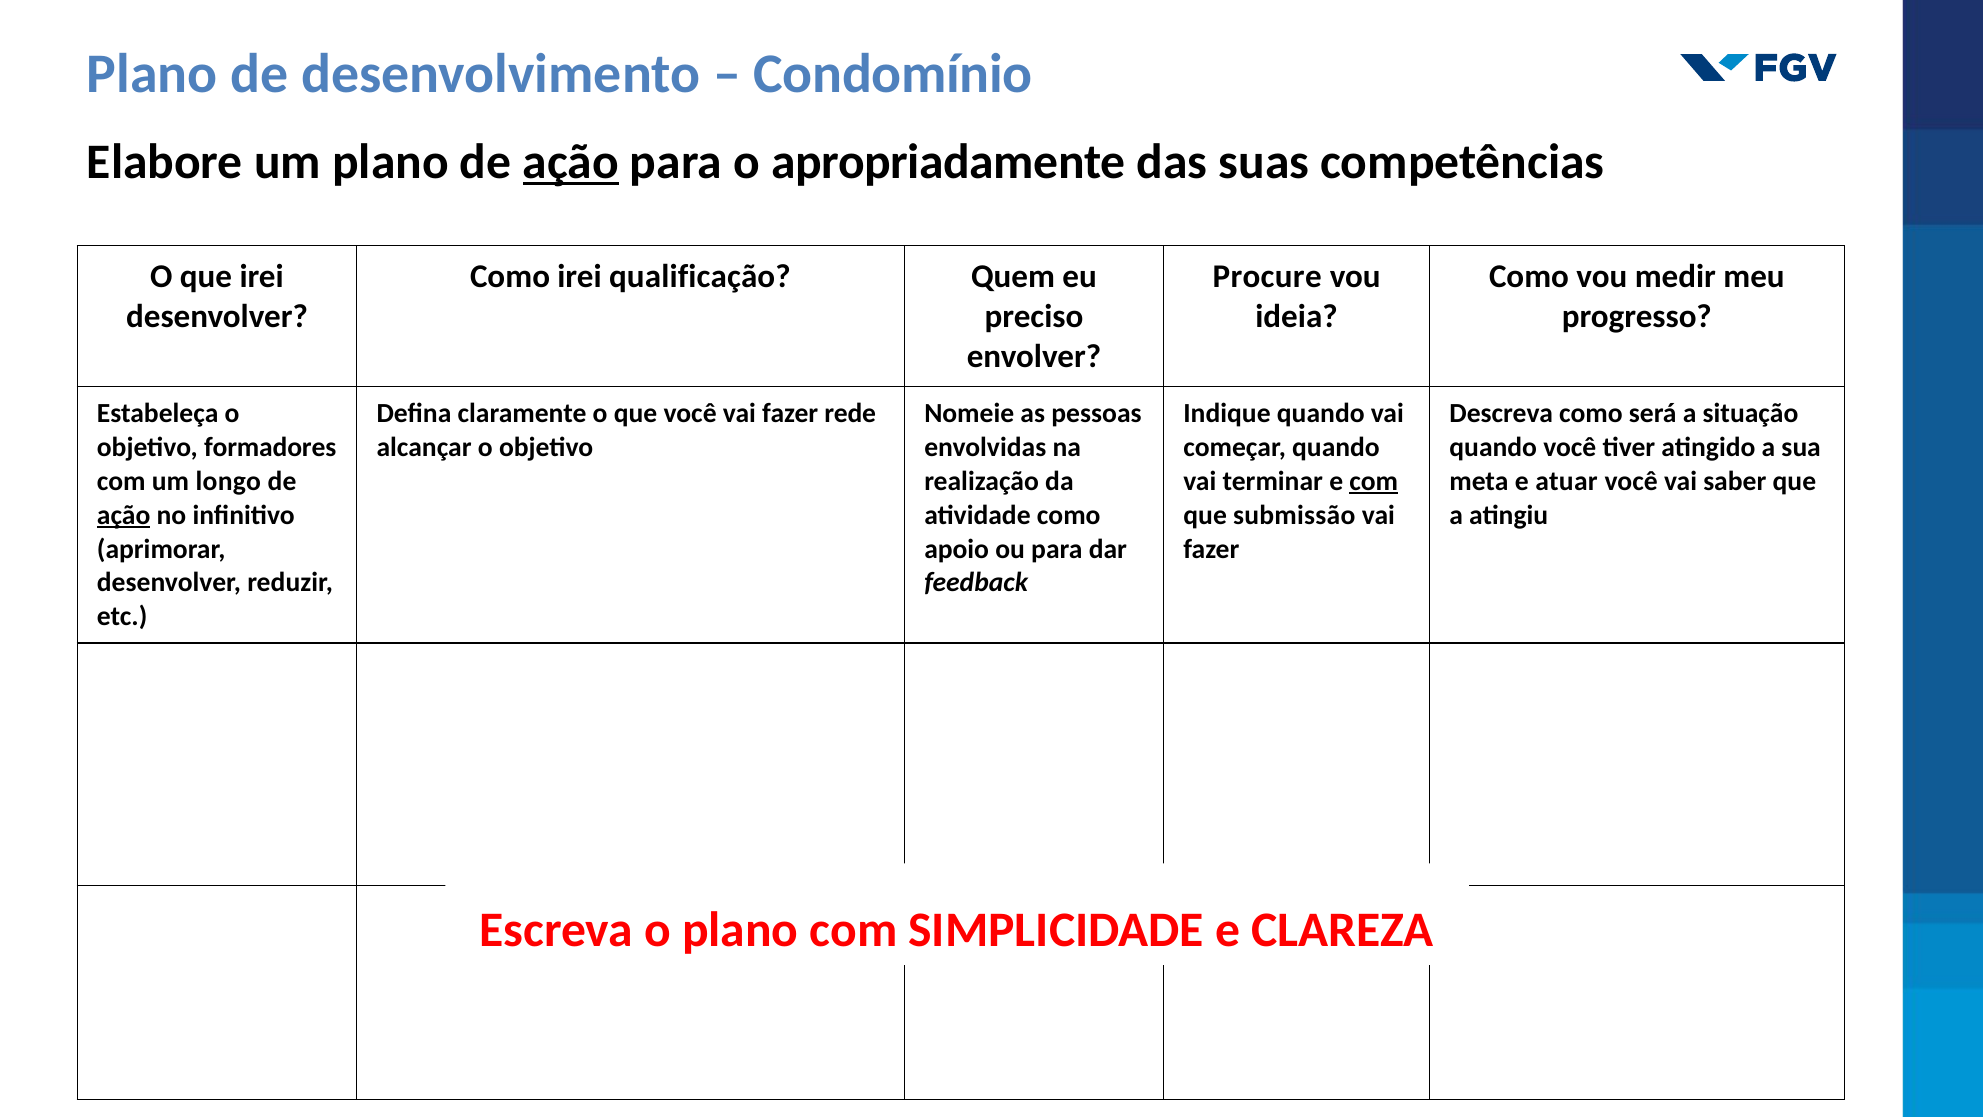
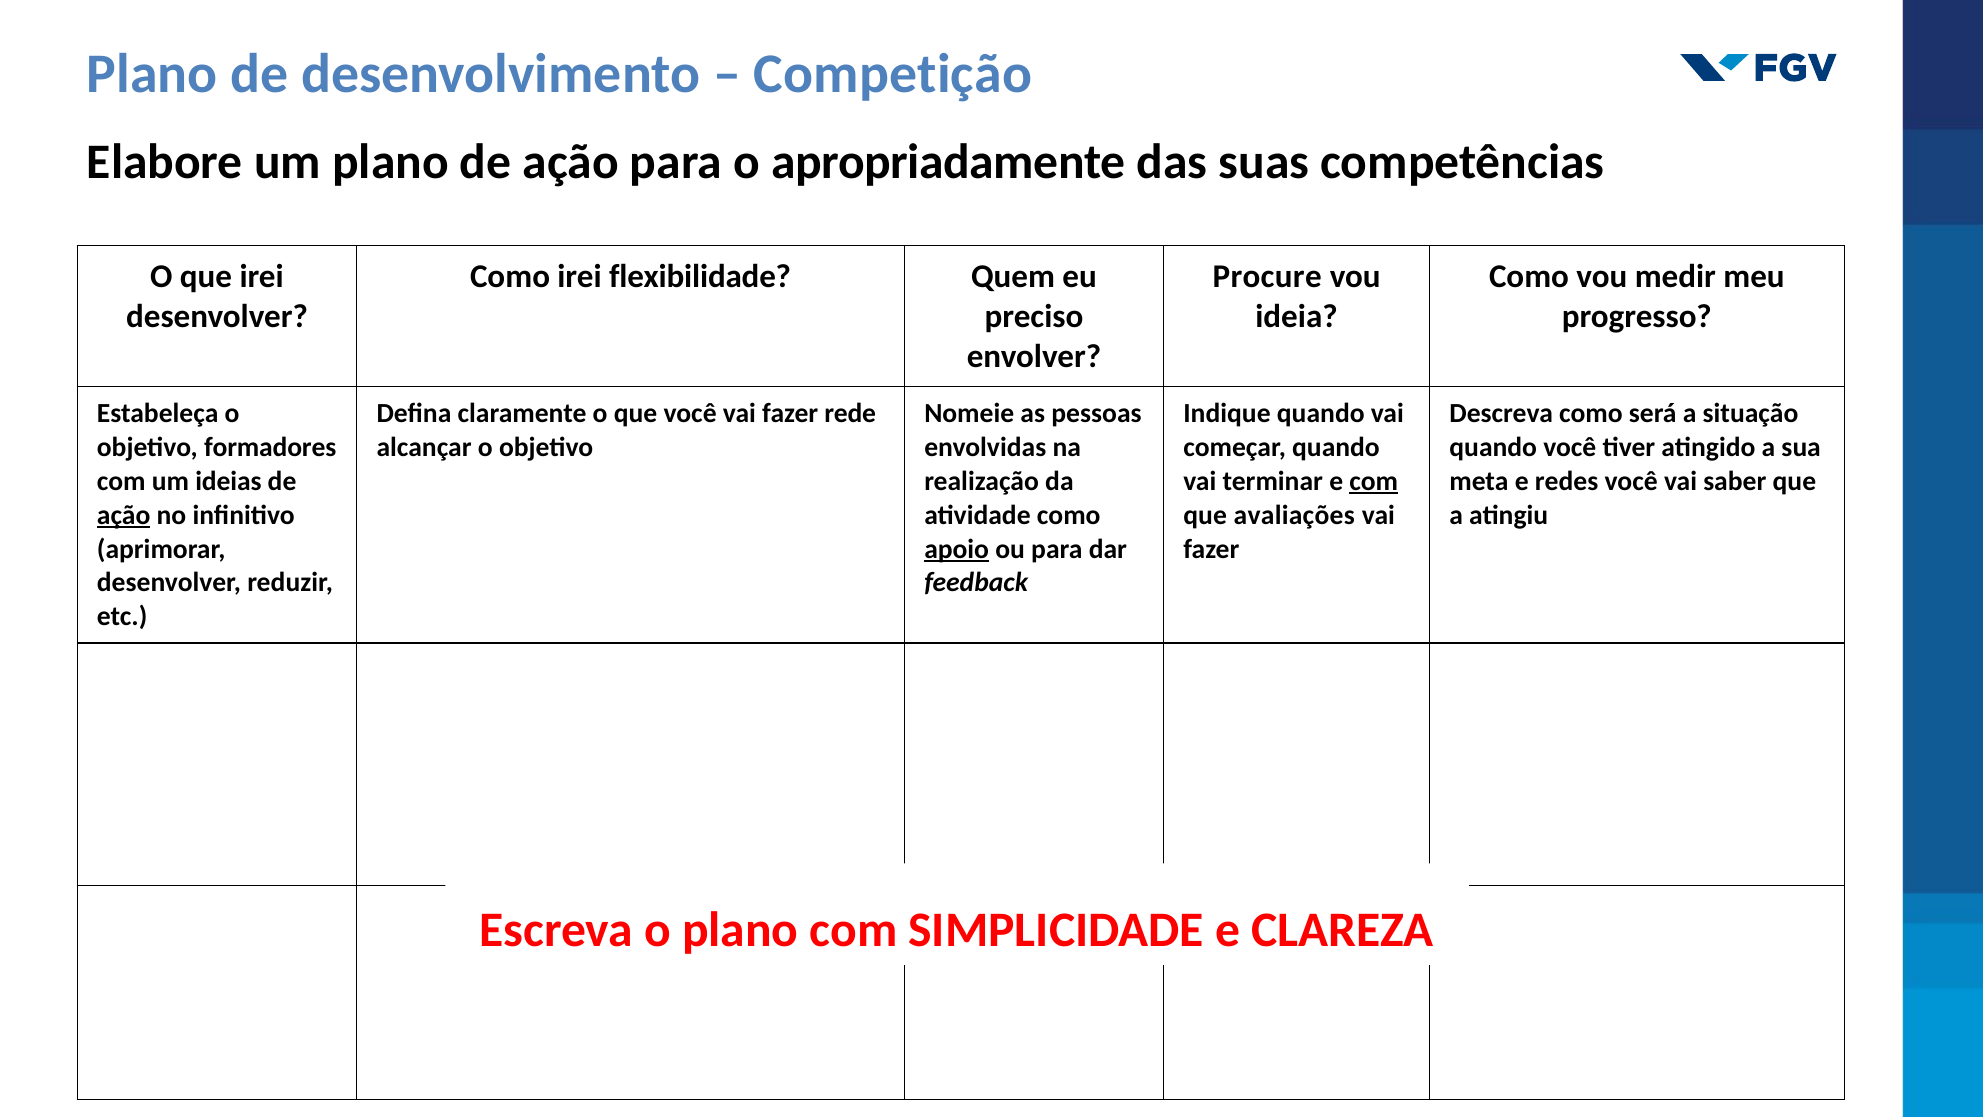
Condomínio: Condomínio -> Competição
ação at (571, 162) underline: present -> none
qualificação: qualificação -> flexibilidade
longo: longo -> ideias
atuar: atuar -> redes
submissão: submissão -> avaliações
apoio underline: none -> present
